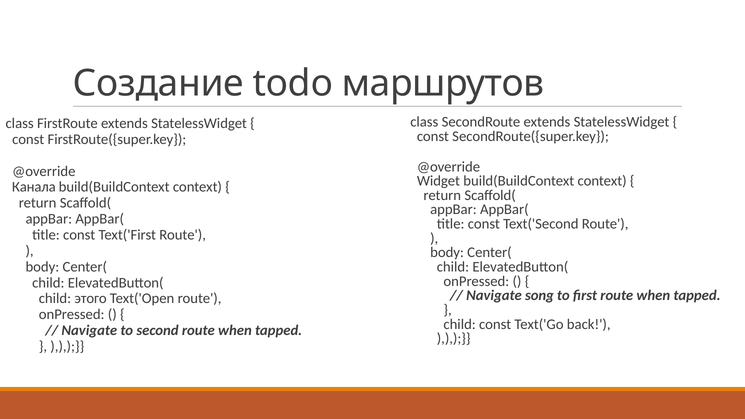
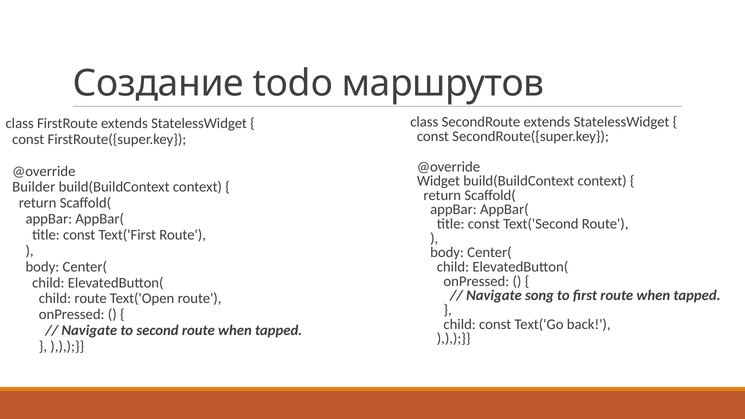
Канала: Канала -> Builder
child этого: этого -> route
